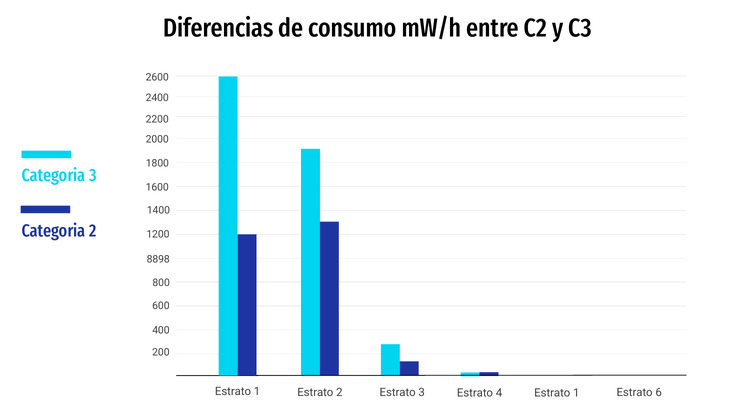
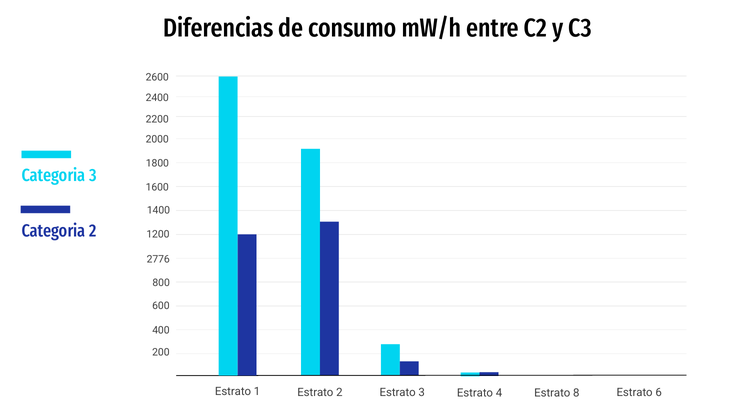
8898: 8898 -> 2776
4 Estrato 1: 1 -> 8
